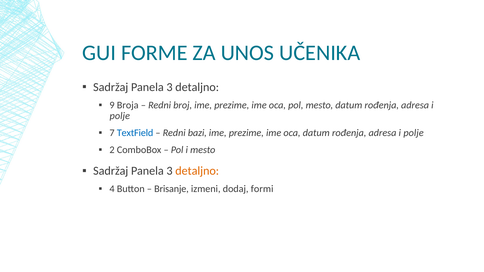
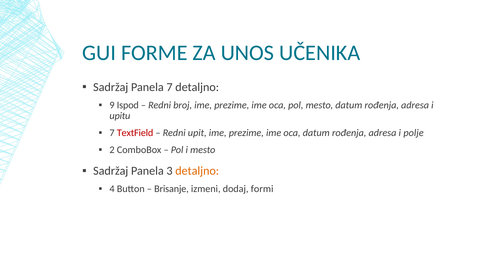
3 at (170, 87): 3 -> 7
Broja: Broja -> Ispod
polje at (120, 116): polje -> upitu
TextField colour: blue -> red
bazi: bazi -> upit
